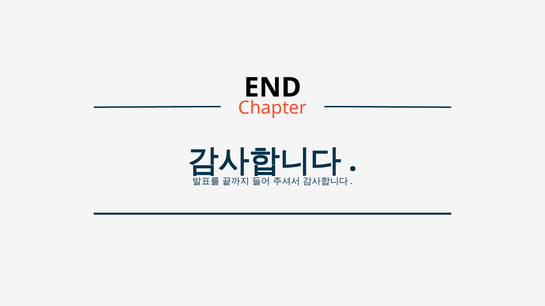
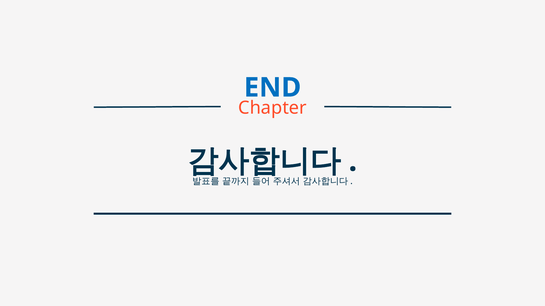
END colour: black -> blue
